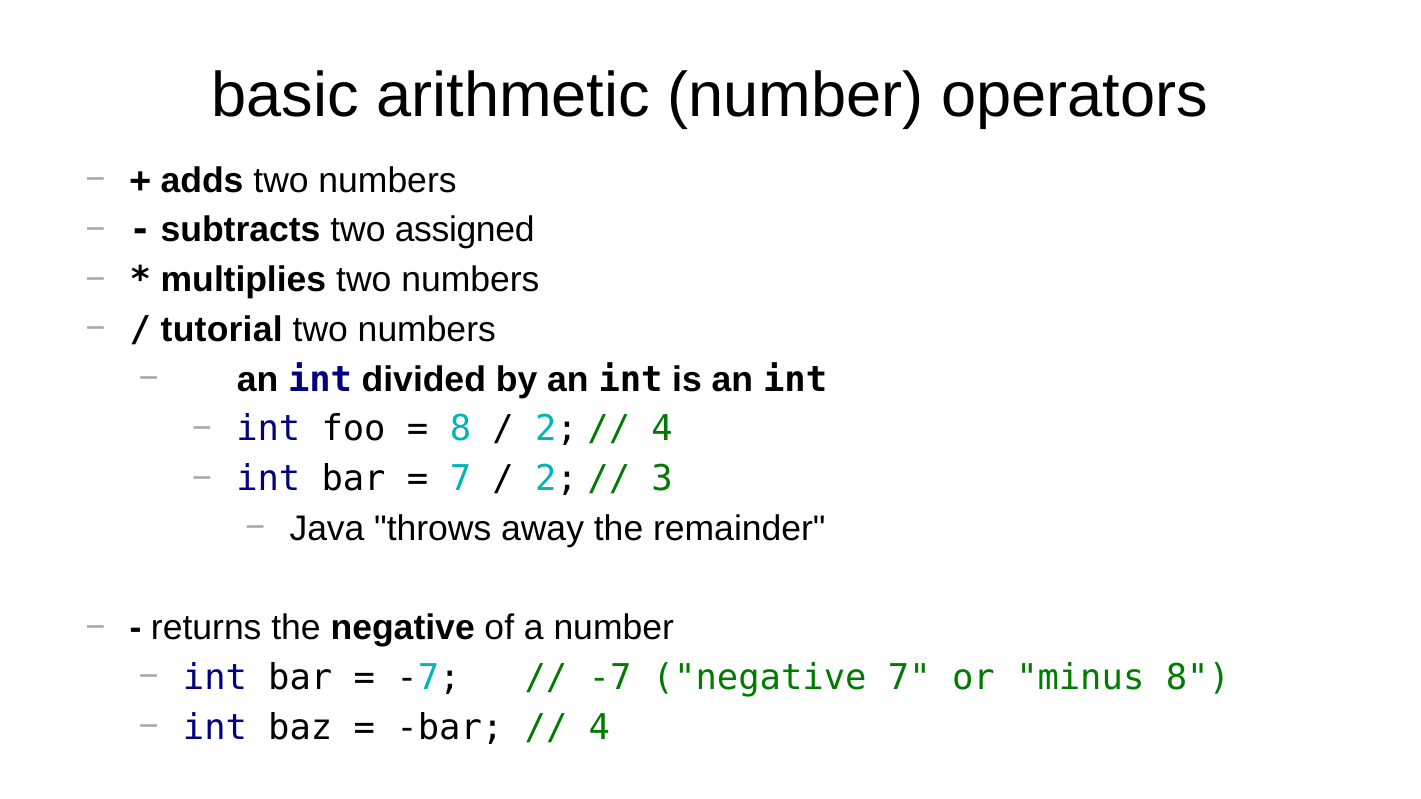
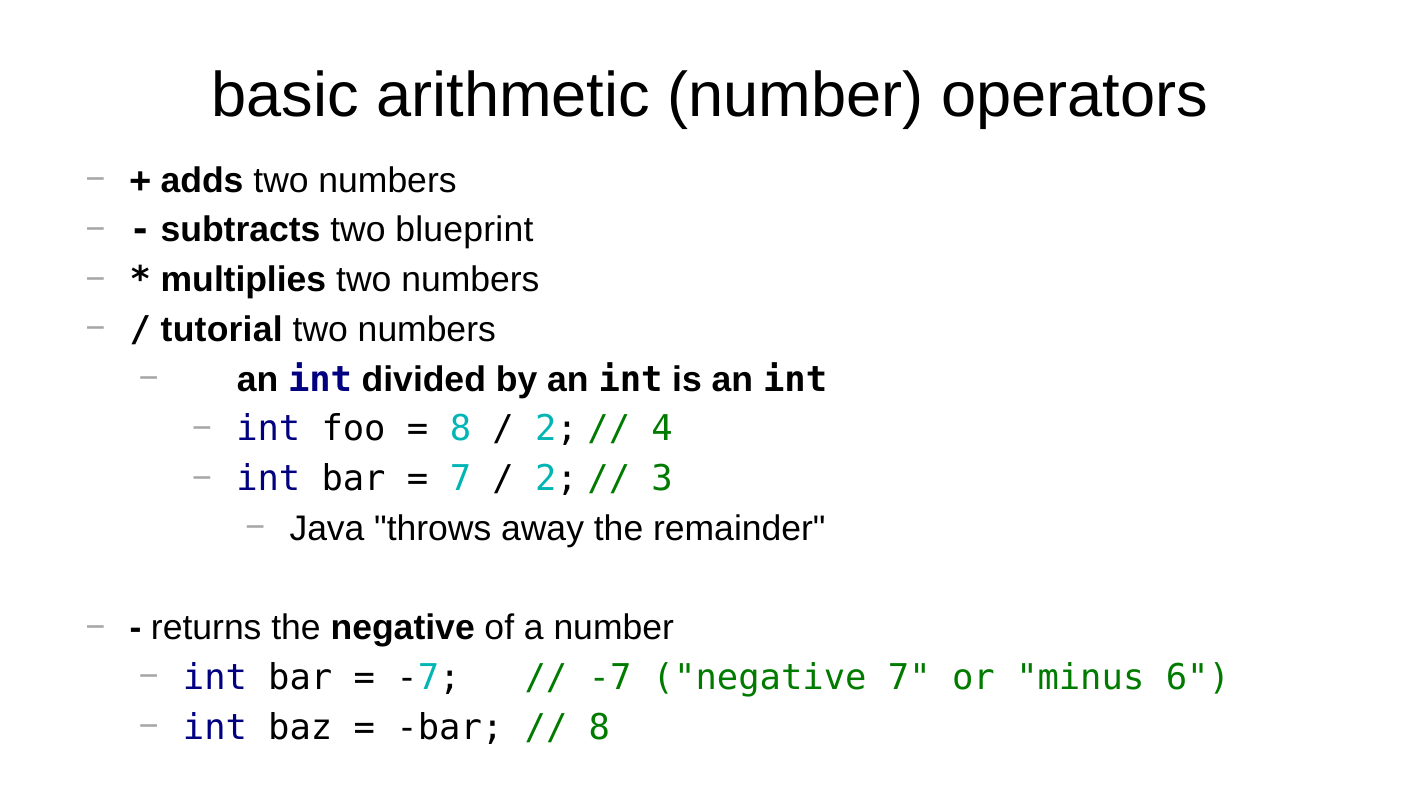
assigned: assigned -> blueprint
minus 8: 8 -> 6
4 at (599, 728): 4 -> 8
